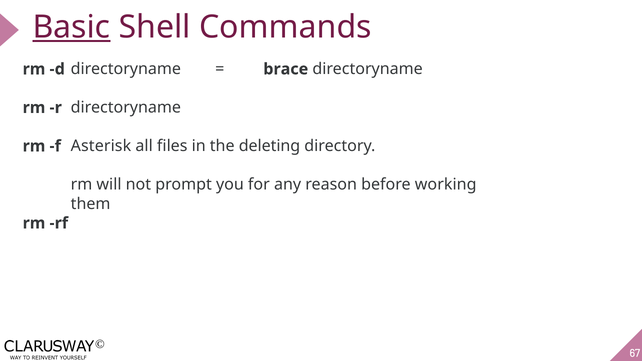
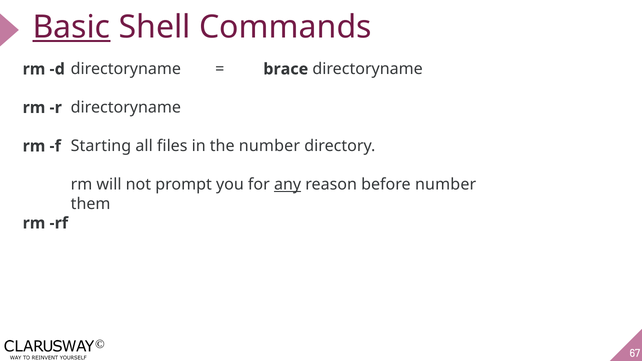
Asterisk: Asterisk -> Starting
the deleting: deleting -> number
any underline: none -> present
before working: working -> number
